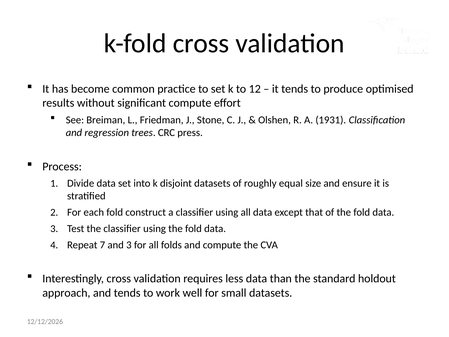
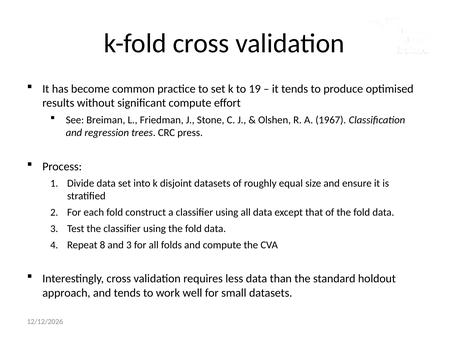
12: 12 -> 19
1931: 1931 -> 1967
7: 7 -> 8
